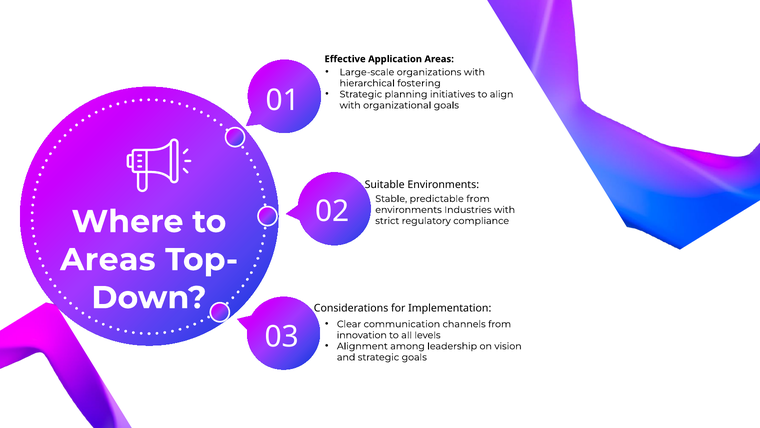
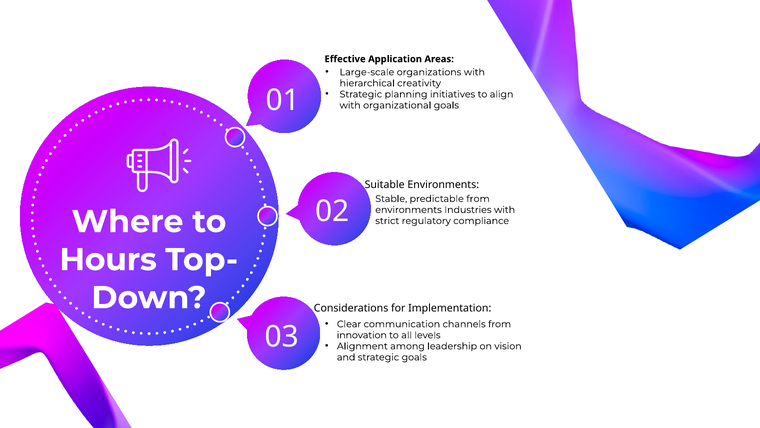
fostering: fostering -> creativity
Areas at (108, 259): Areas -> Hours
